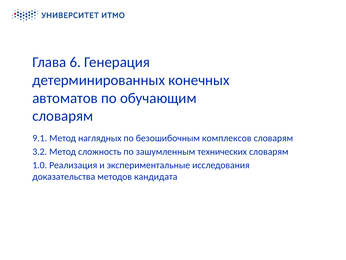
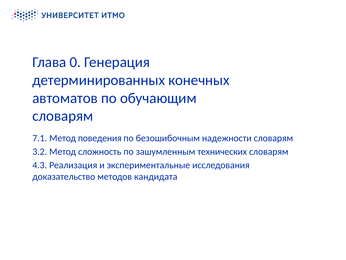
6: 6 -> 0
9.1: 9.1 -> 7.1
наглядных: наглядных -> поведения
комплексов: комплексов -> надежности
1.0: 1.0 -> 4.3
доказательства: доказательства -> доказательство
